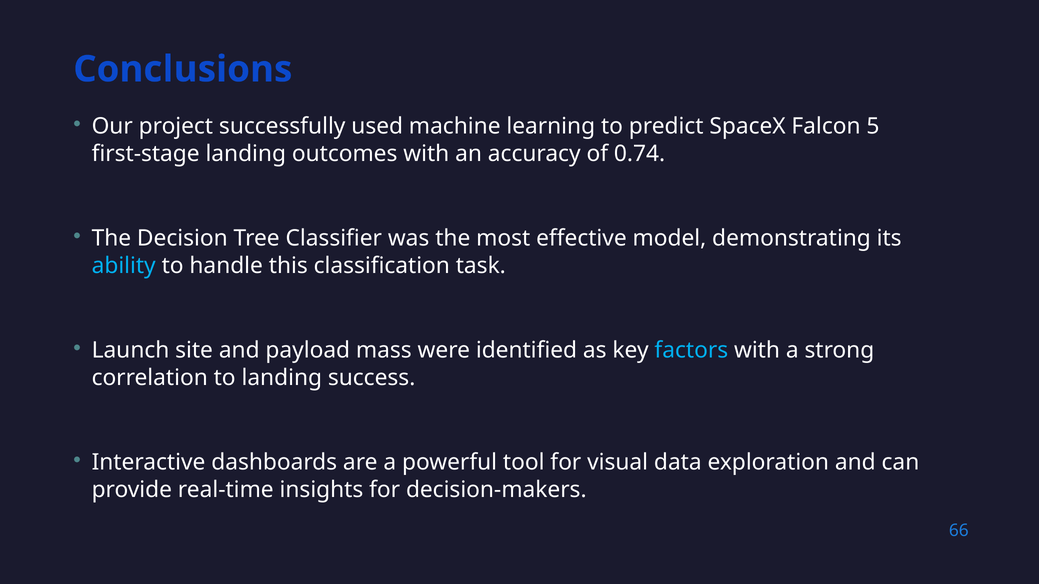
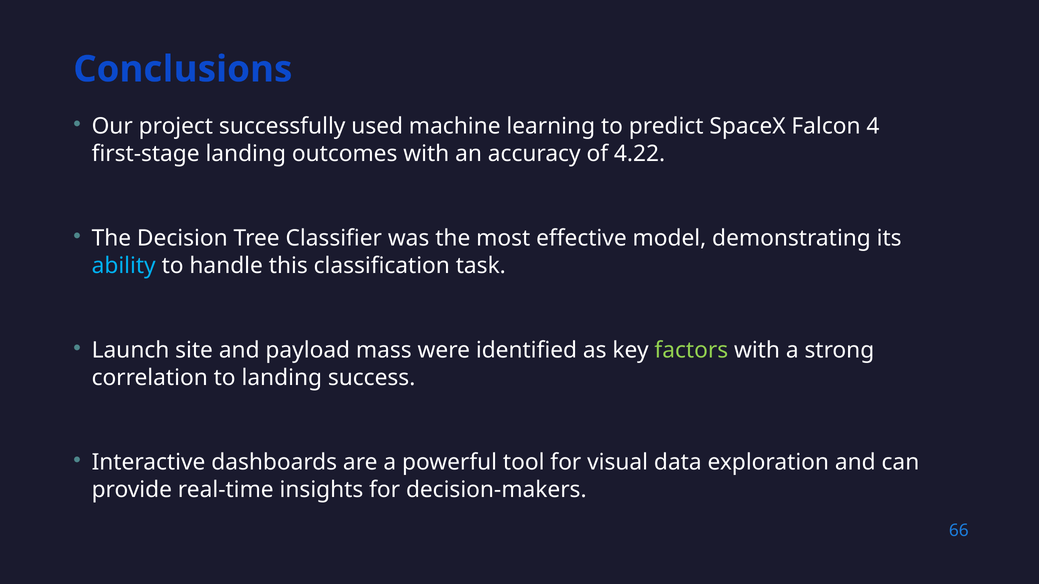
5: 5 -> 4
0.74: 0.74 -> 4.22
factors colour: light blue -> light green
